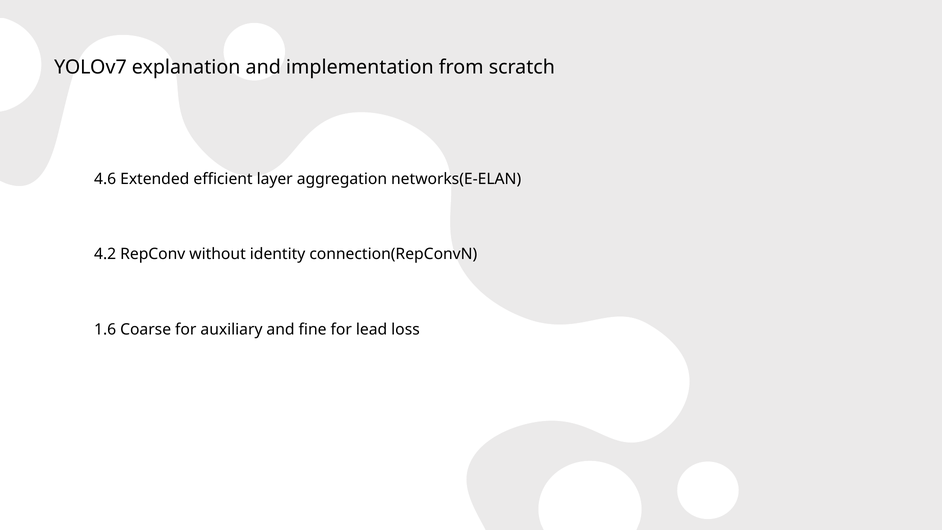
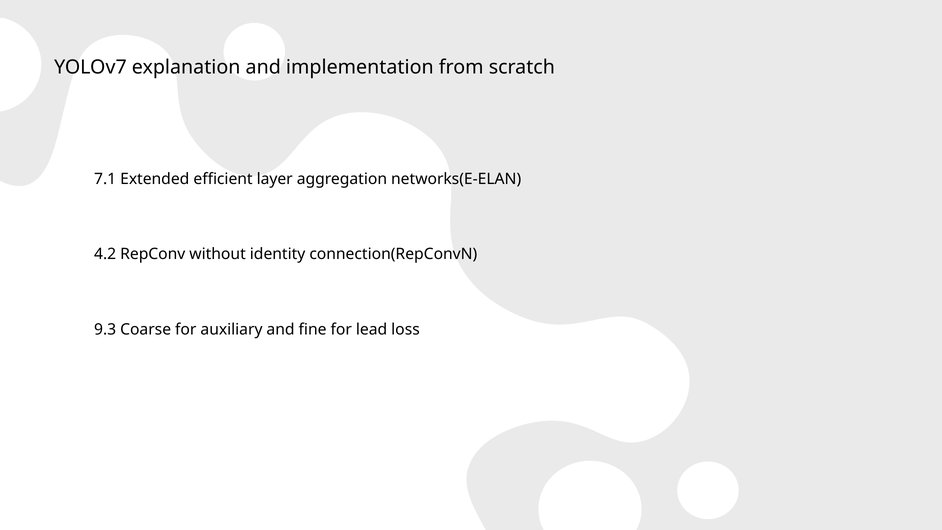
4.6: 4.6 -> 7.1
1.6: 1.6 -> 9.3
